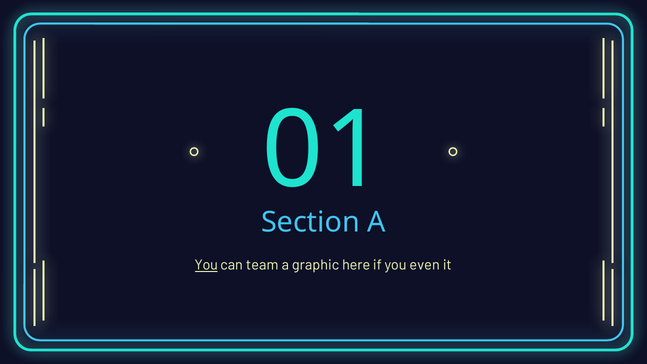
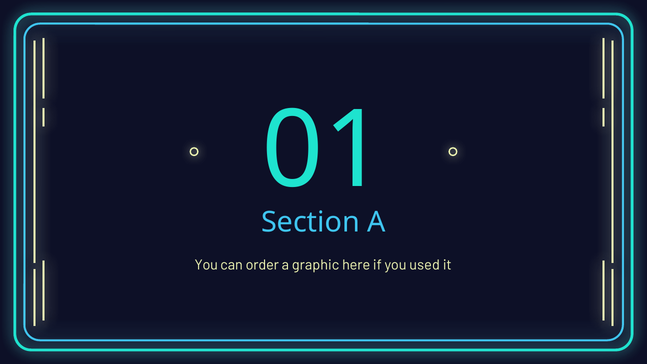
You at (206, 265) underline: present -> none
team: team -> order
even: even -> used
